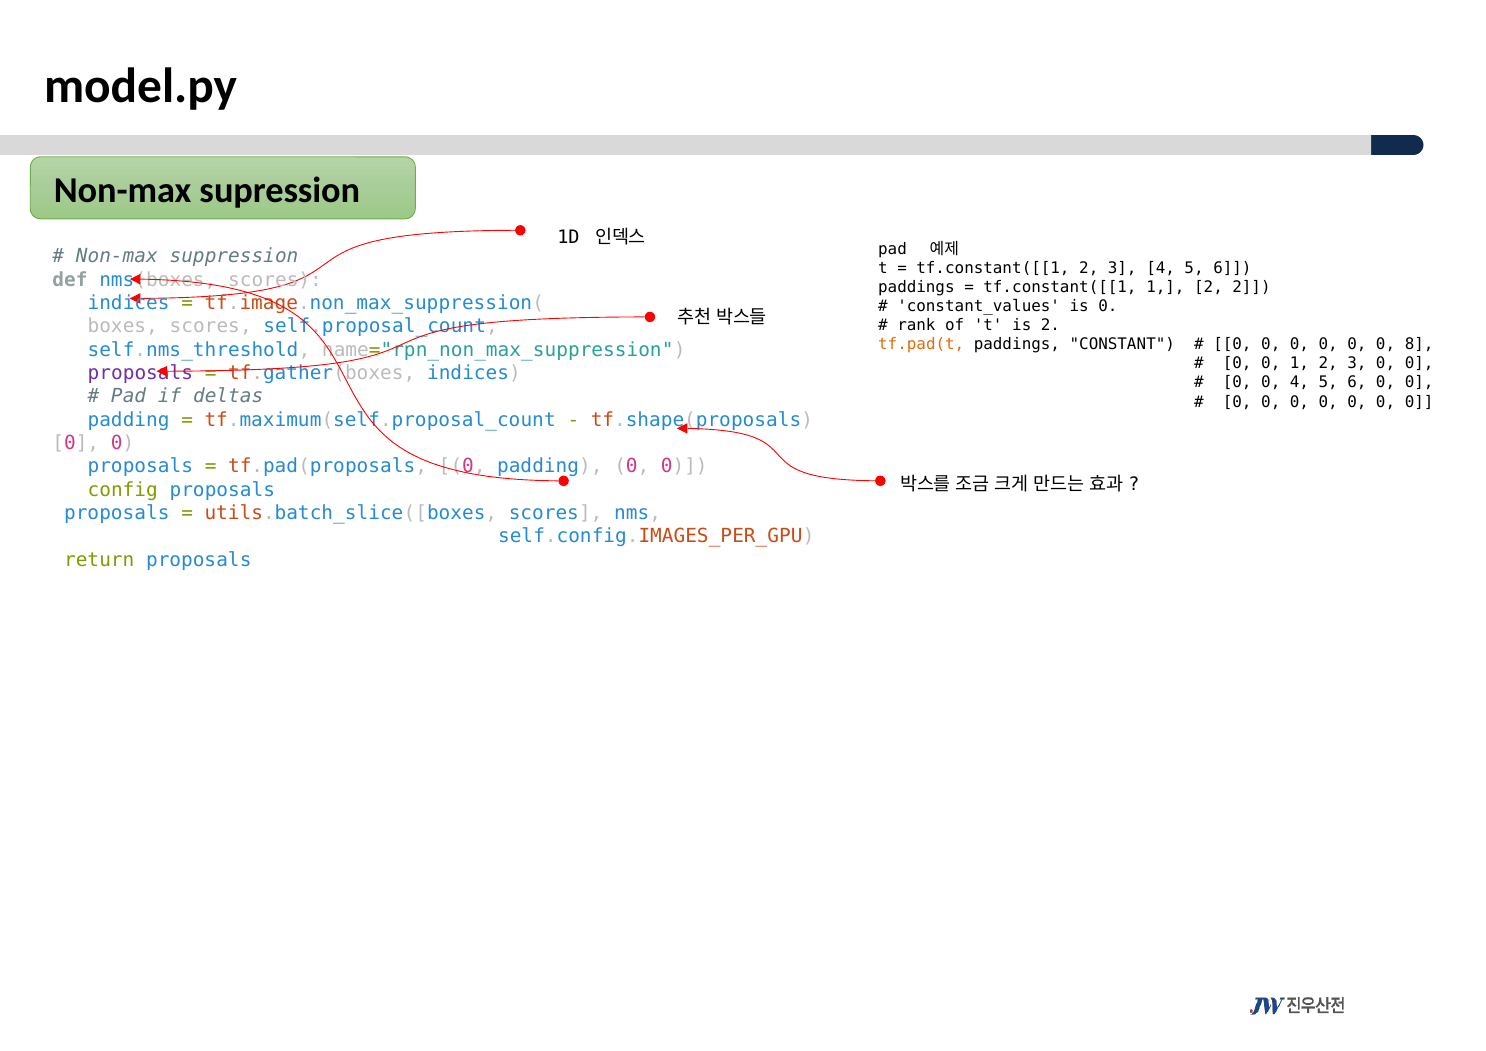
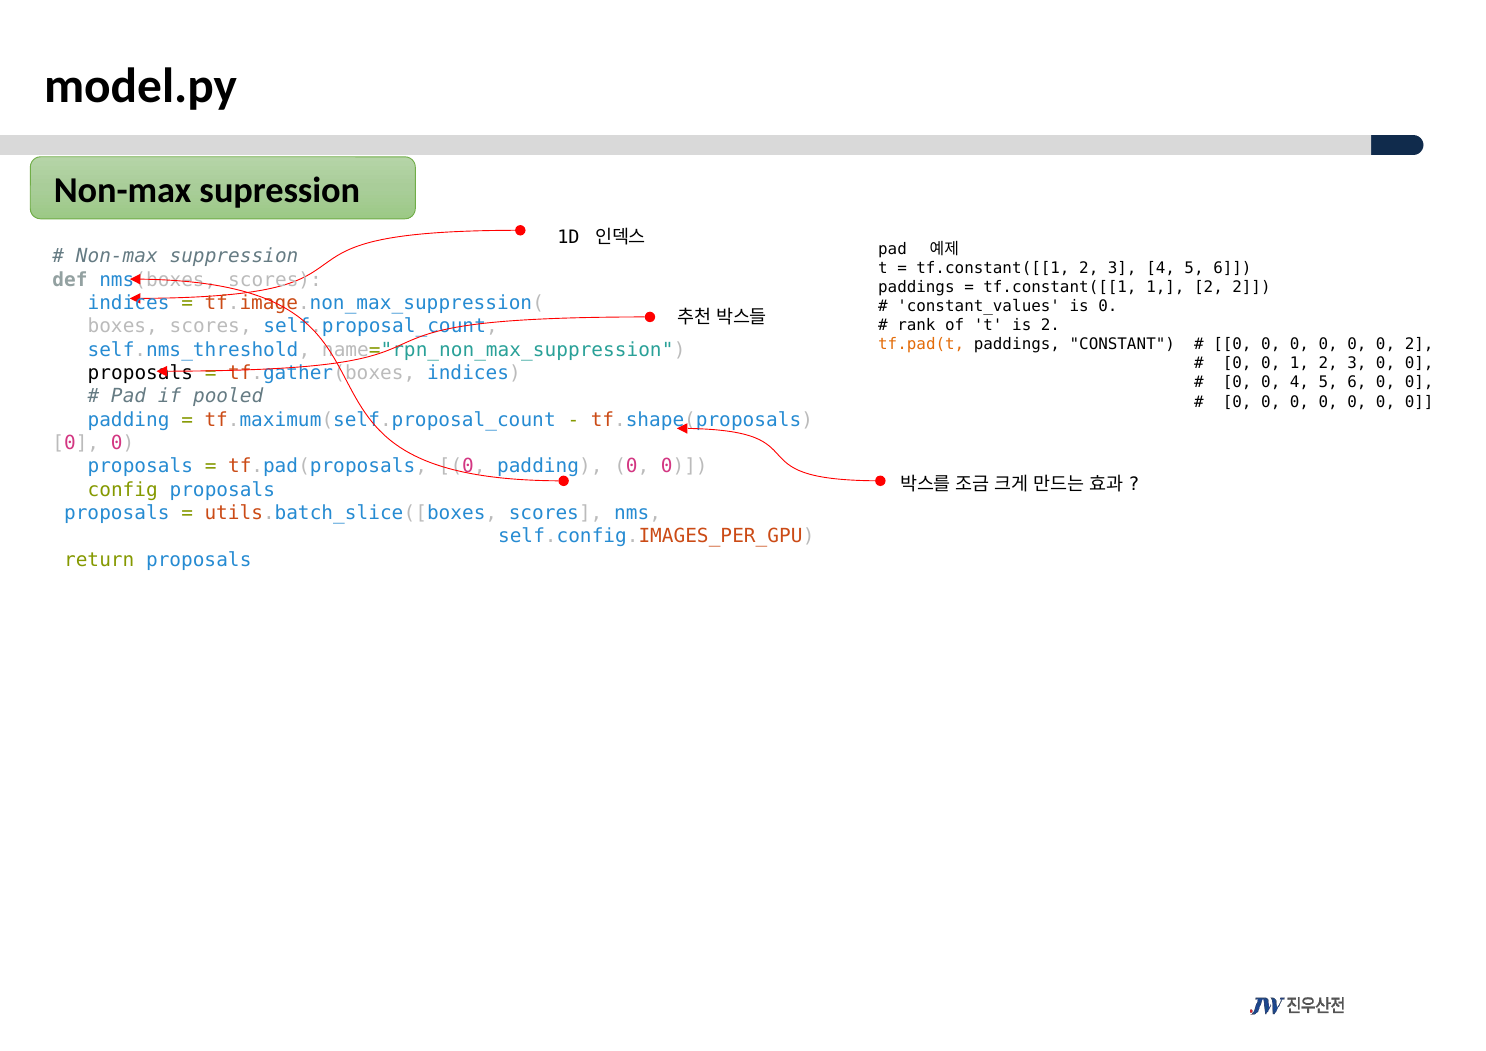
0 8: 8 -> 2
proposals at (140, 373) colour: purple -> black
deltas: deltas -> pooled
